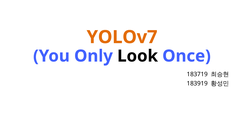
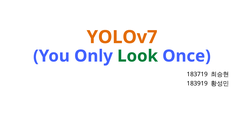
Look colour: black -> green
